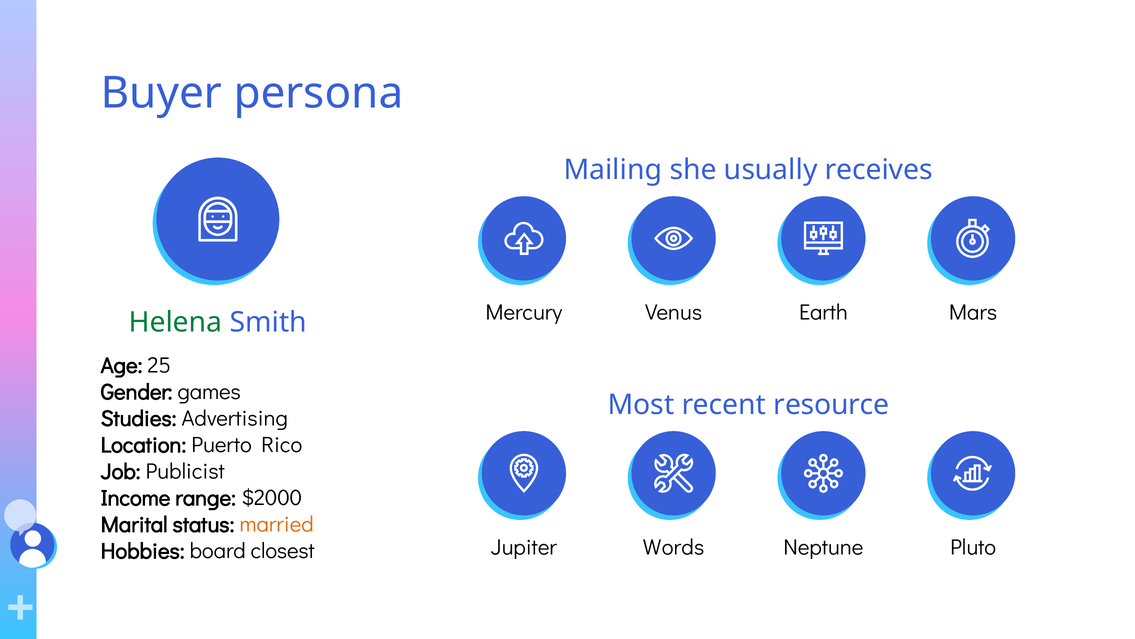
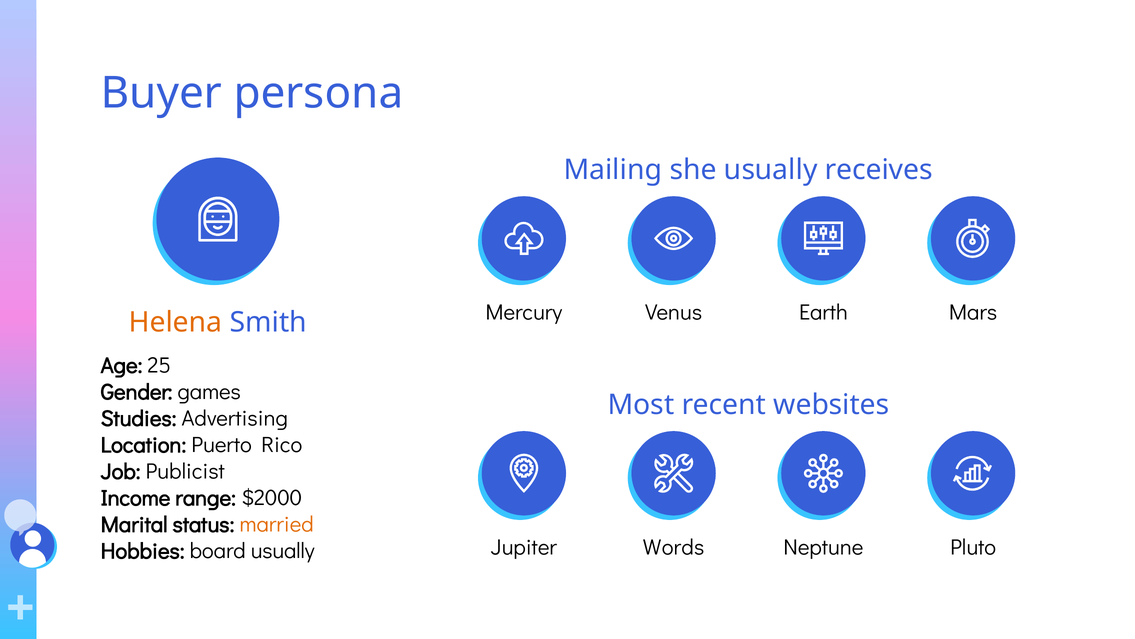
Helena colour: green -> orange
resource: resource -> websites
board closest: closest -> usually
